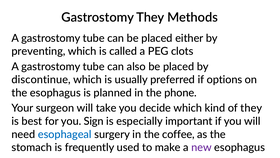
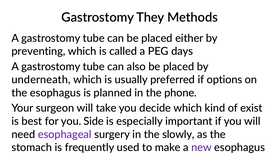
clots: clots -> days
discontinue: discontinue -> underneath
of they: they -> exist
Sign: Sign -> Side
esophageal colour: blue -> purple
coffee: coffee -> slowly
